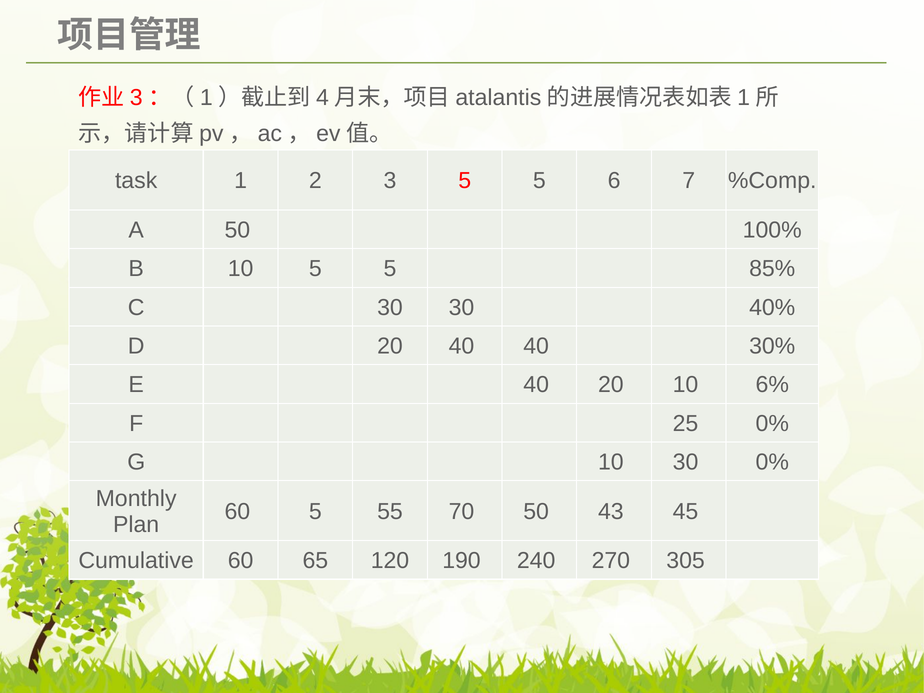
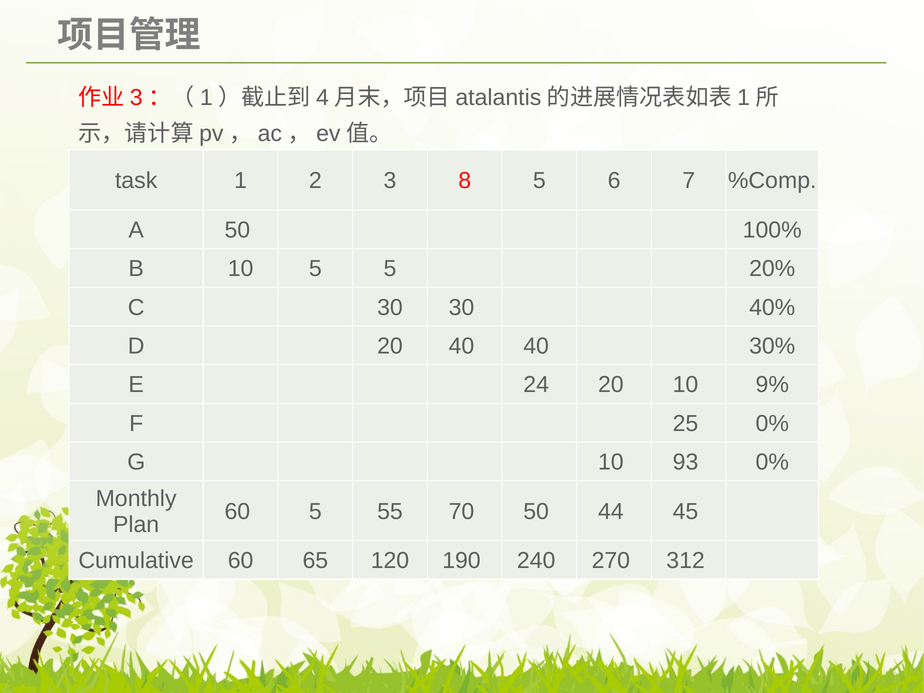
3 5: 5 -> 8
85%: 85% -> 20%
E 40: 40 -> 24
6%: 6% -> 9%
10 30: 30 -> 93
43: 43 -> 44
305: 305 -> 312
